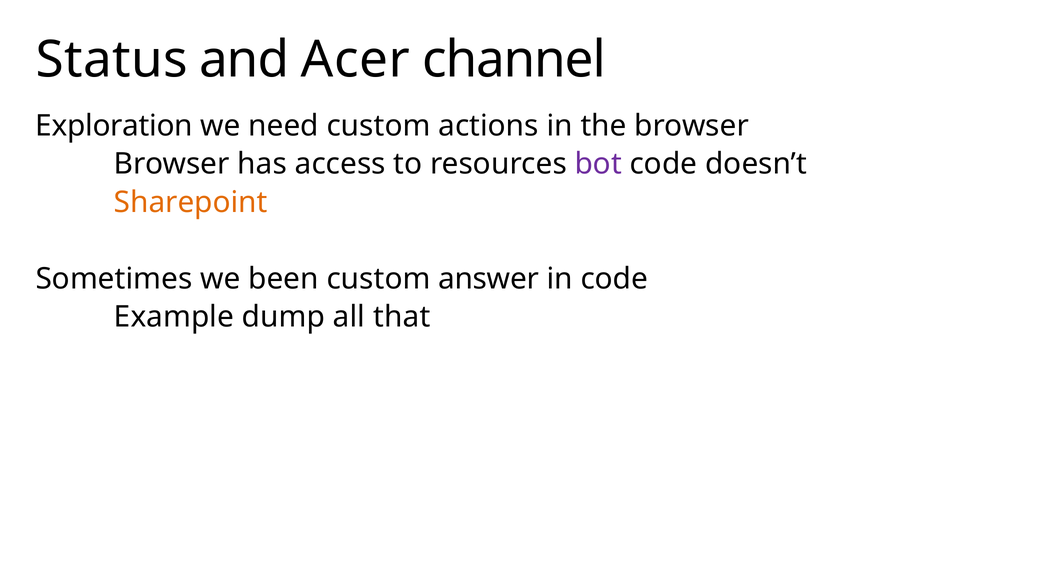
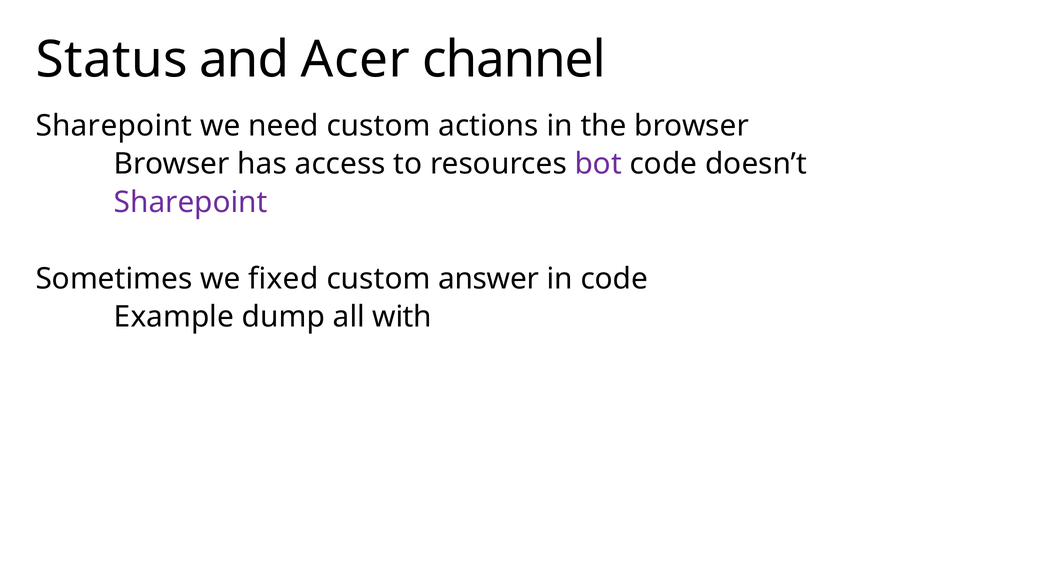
Exploration at (114, 126): Exploration -> Sharepoint
Sharepoint at (191, 202) colour: orange -> purple
been: been -> fixed
that: that -> with
